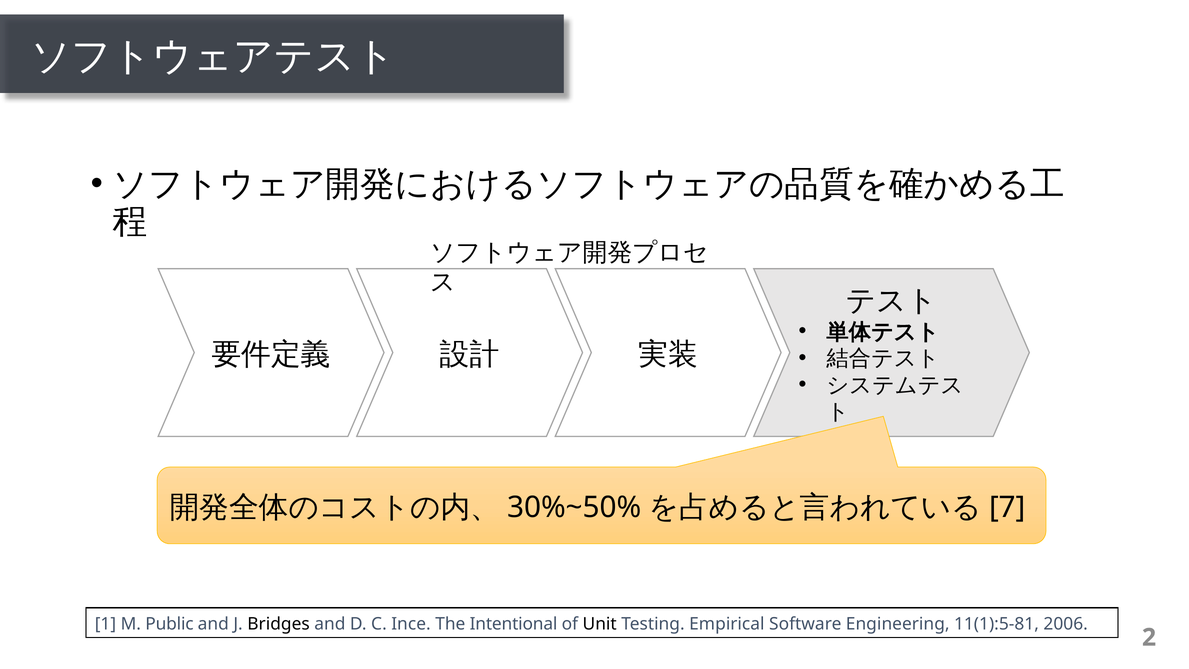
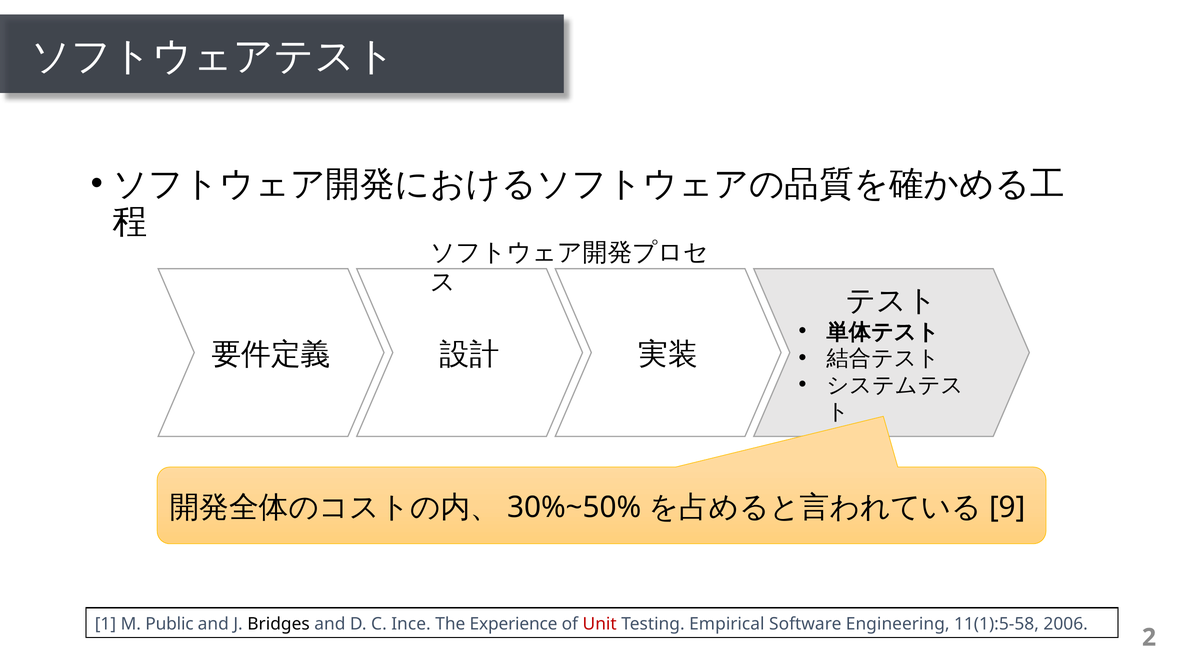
7: 7 -> 9
Intentional: Intentional -> Experience
Unit colour: black -> red
11(1):5-81: 11(1):5-81 -> 11(1):5-58
